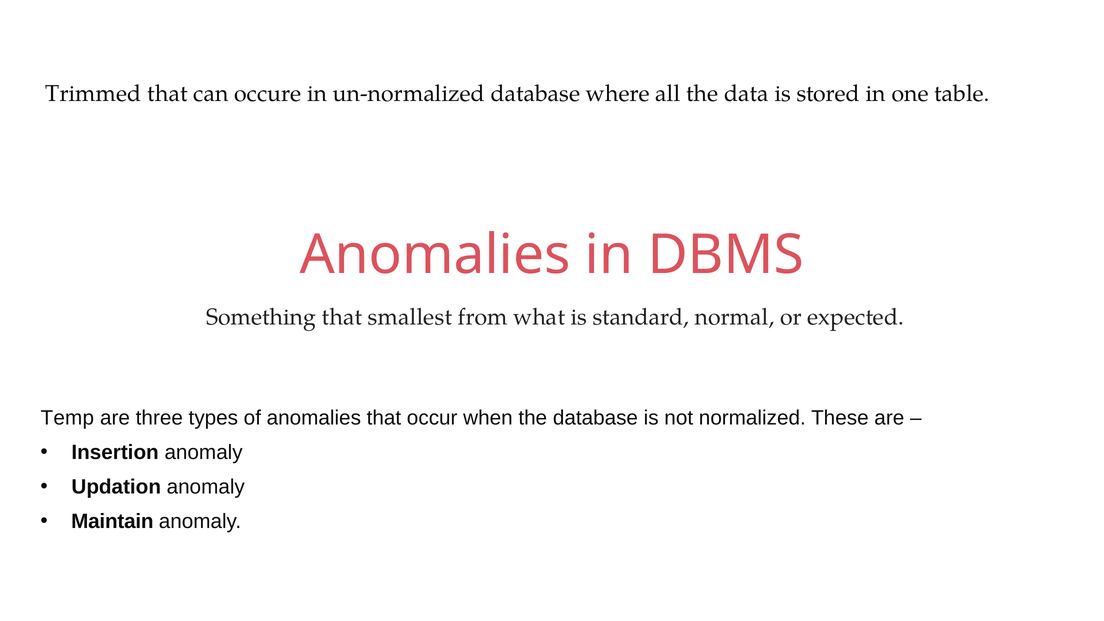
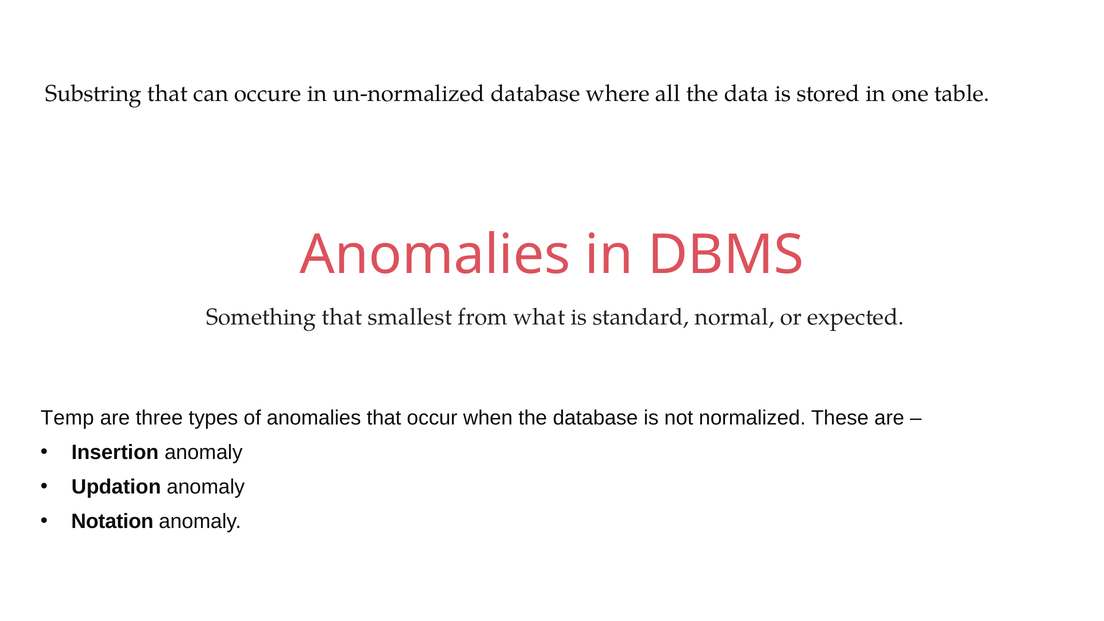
Trimmed: Trimmed -> Substring
Maintain: Maintain -> Notation
